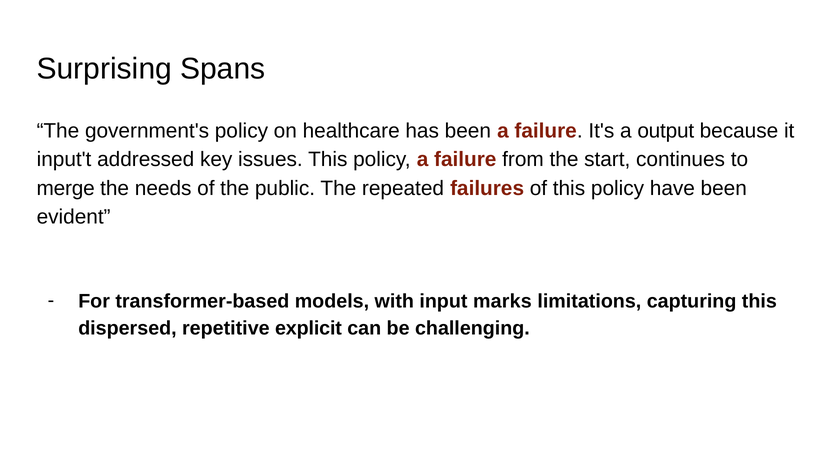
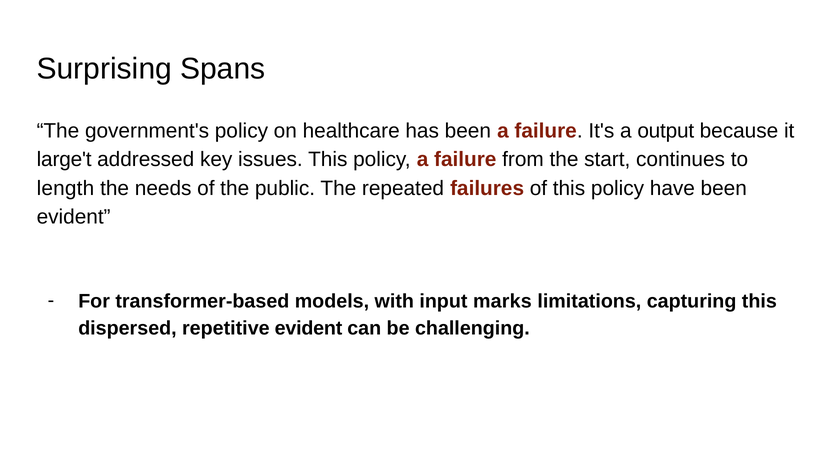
input't: input't -> large't
merge: merge -> length
repetitive explicit: explicit -> evident
